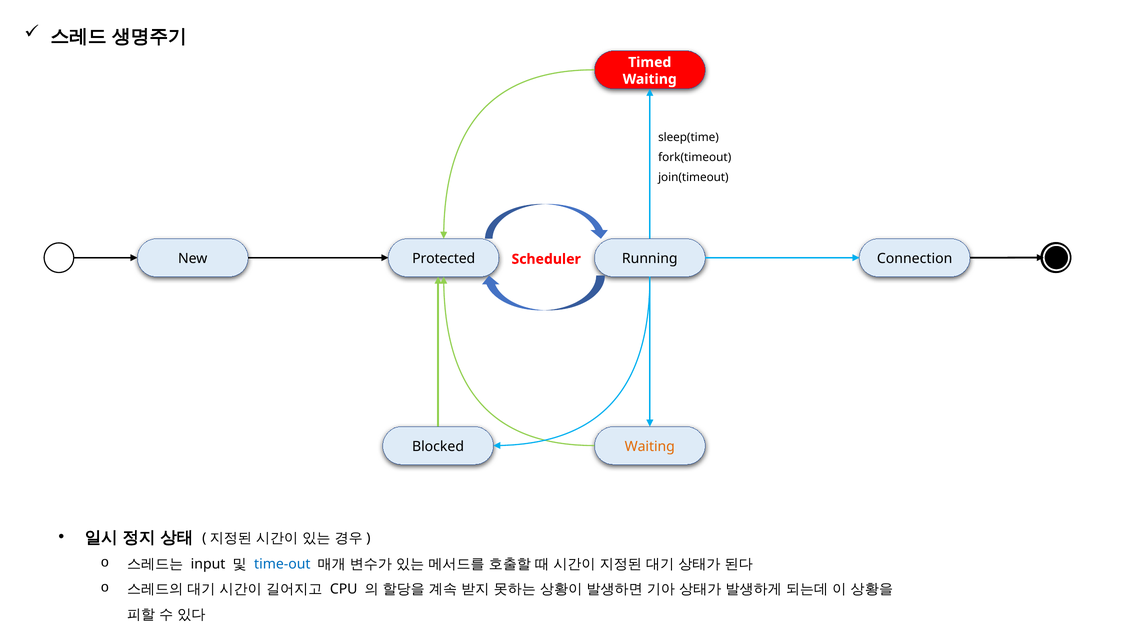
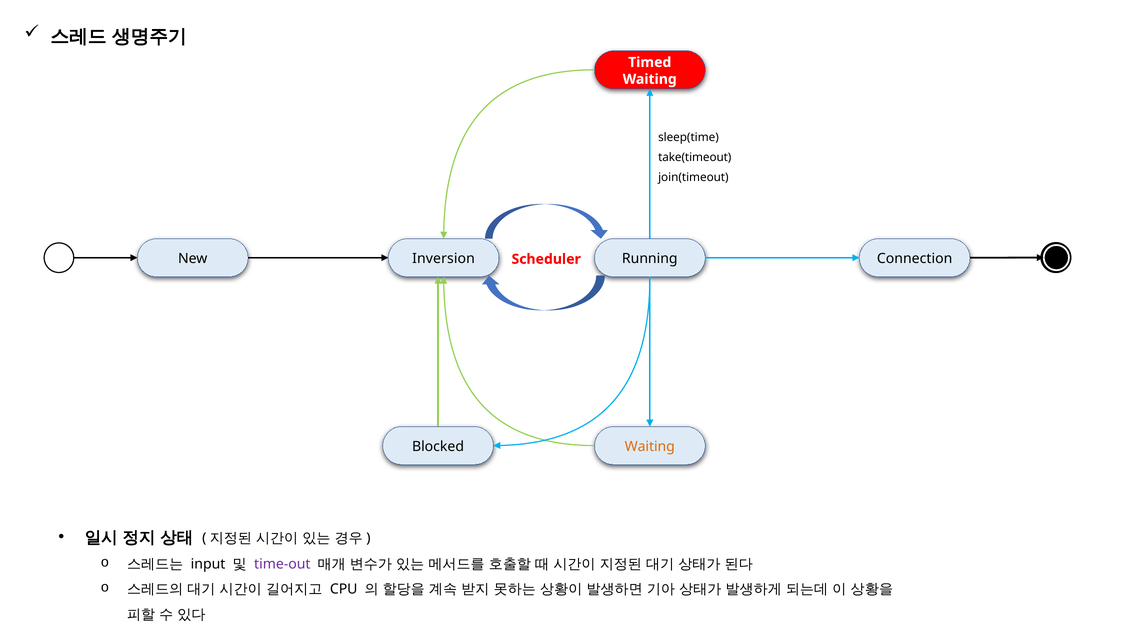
fork(timeout: fork(timeout -> take(timeout
Protected: Protected -> Inversion
time-out colour: blue -> purple
